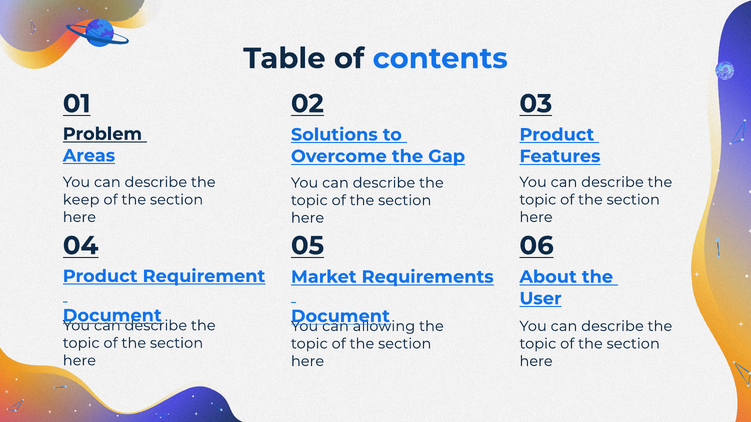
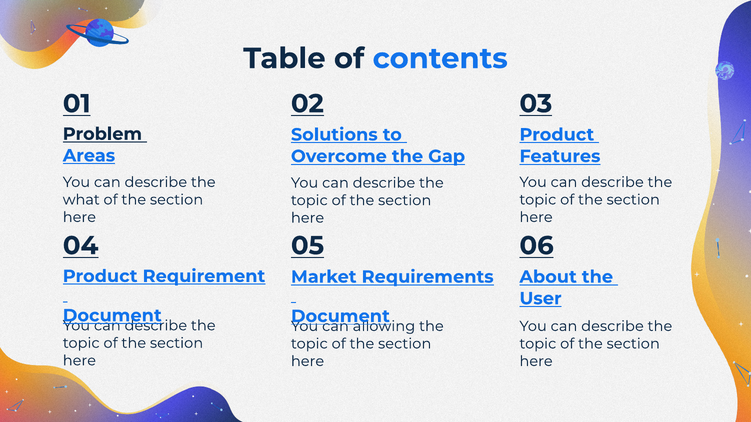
keep: keep -> what
